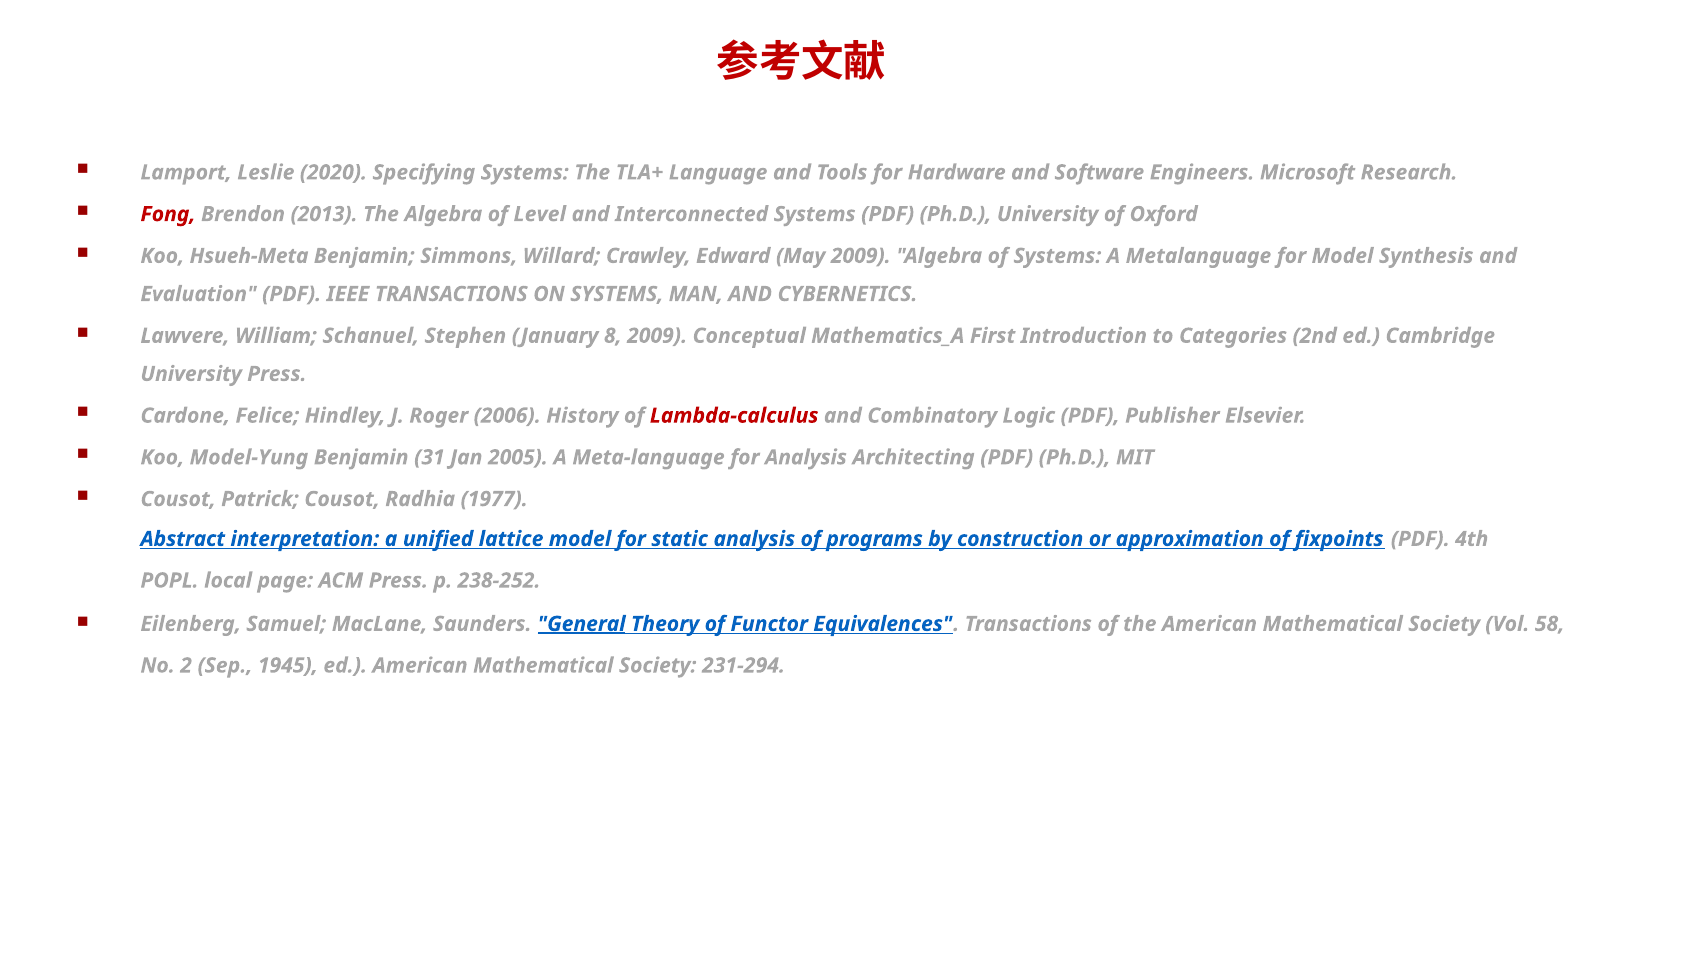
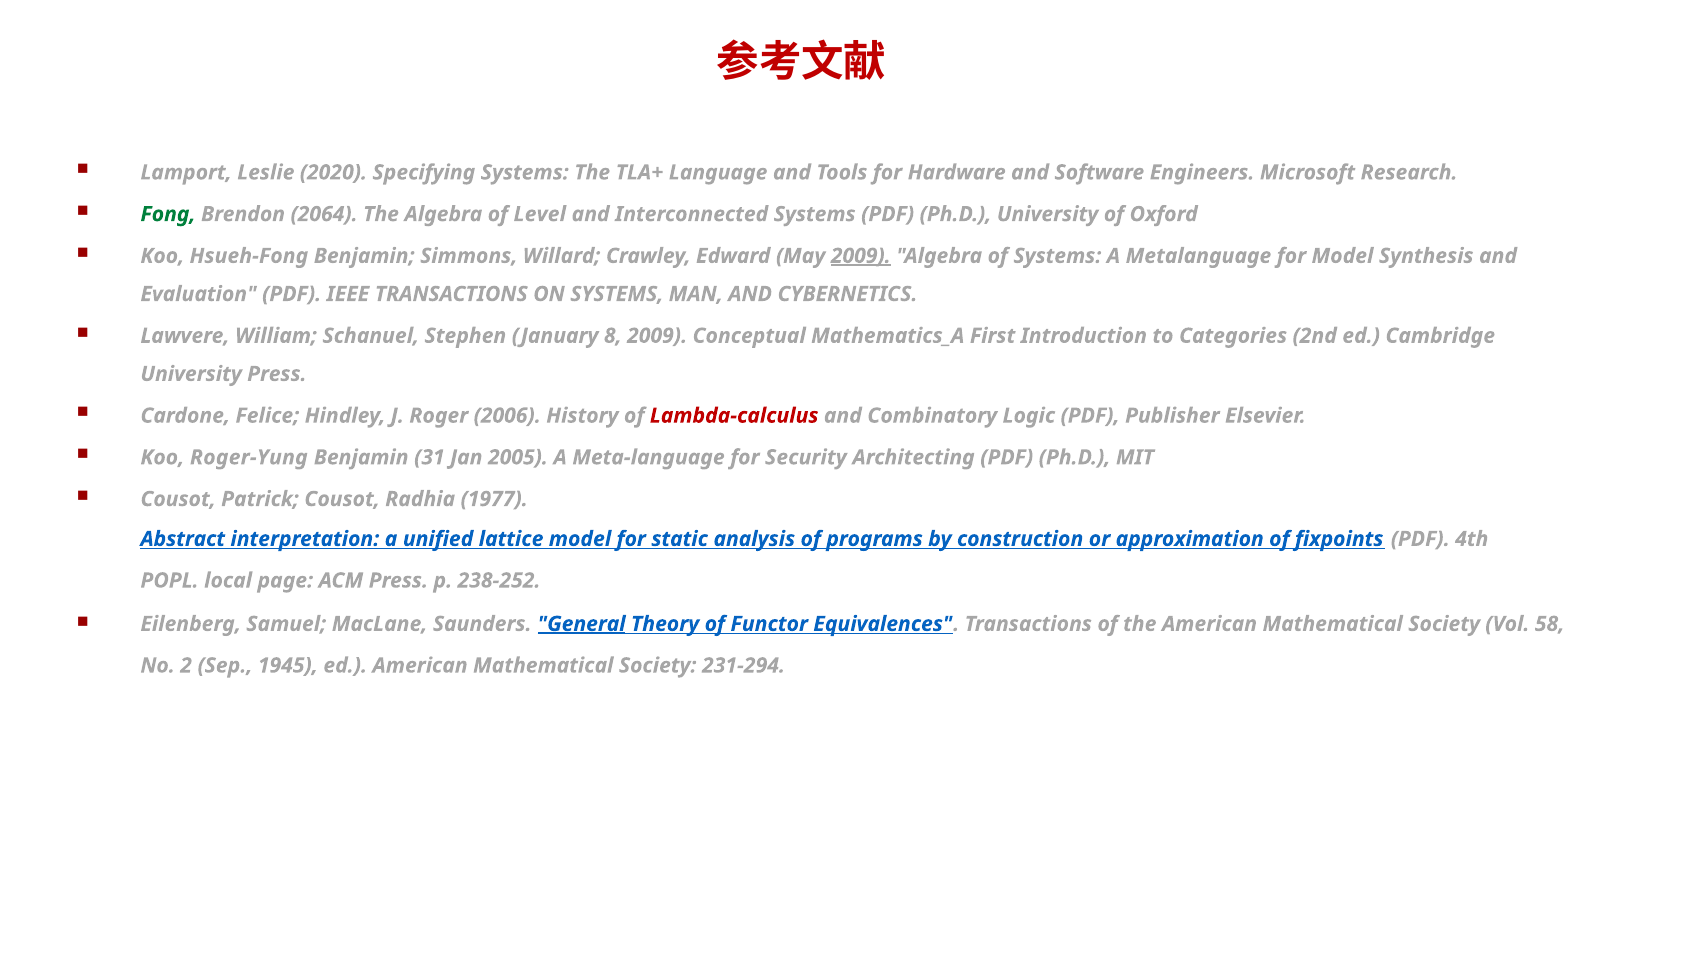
Fong colour: red -> green
2013: 2013 -> 2064
Hsueh-Meta: Hsueh-Meta -> Hsueh-Fong
2009 at (861, 256) underline: none -> present
Model-Yung: Model-Yung -> Roger-Yung
for Analysis: Analysis -> Security
